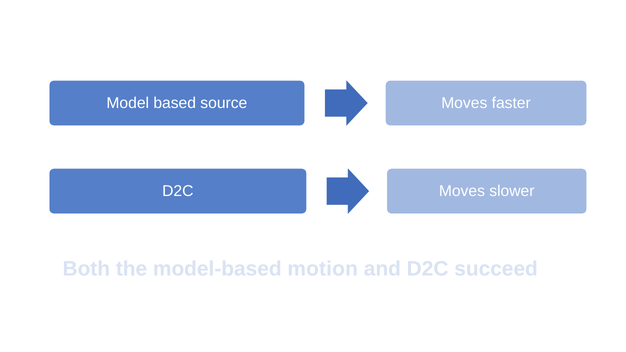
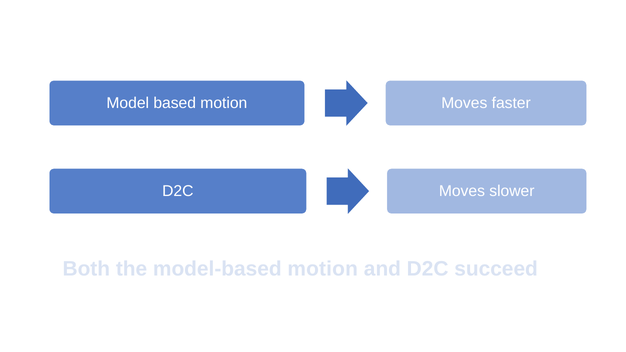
source at (224, 103): source -> motion
